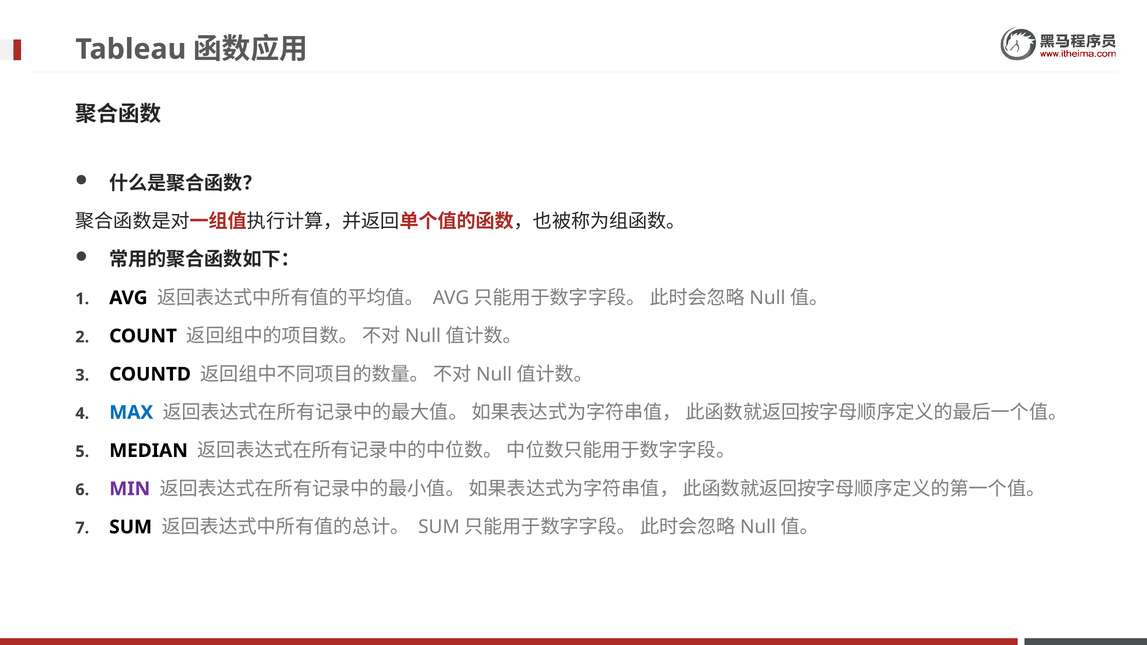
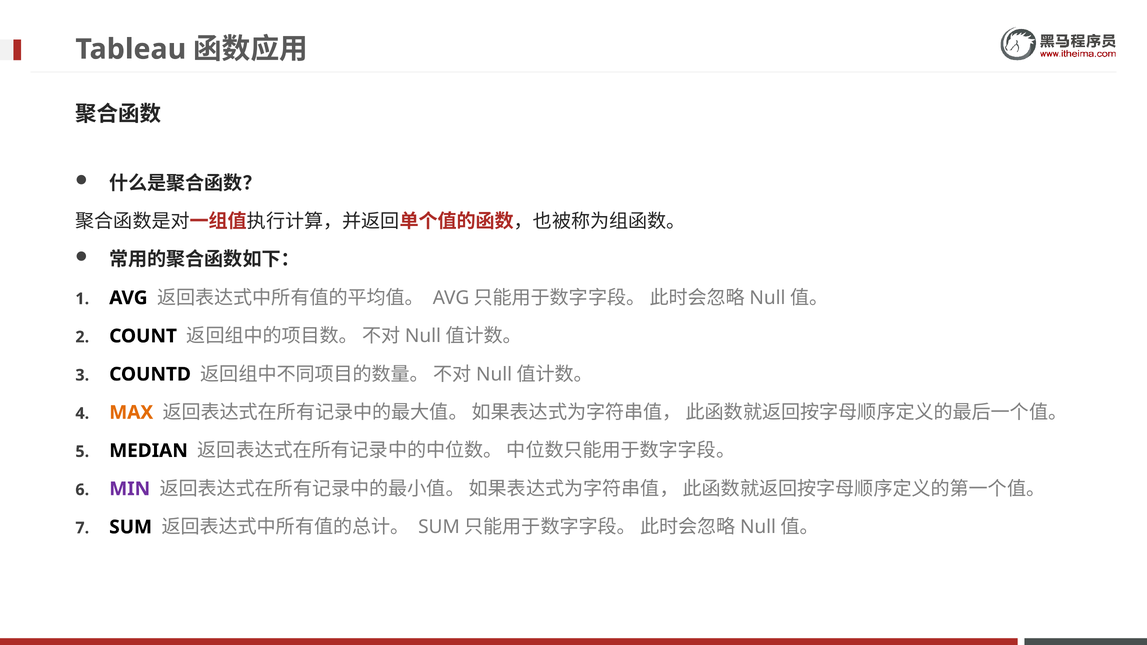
MAX colour: blue -> orange
